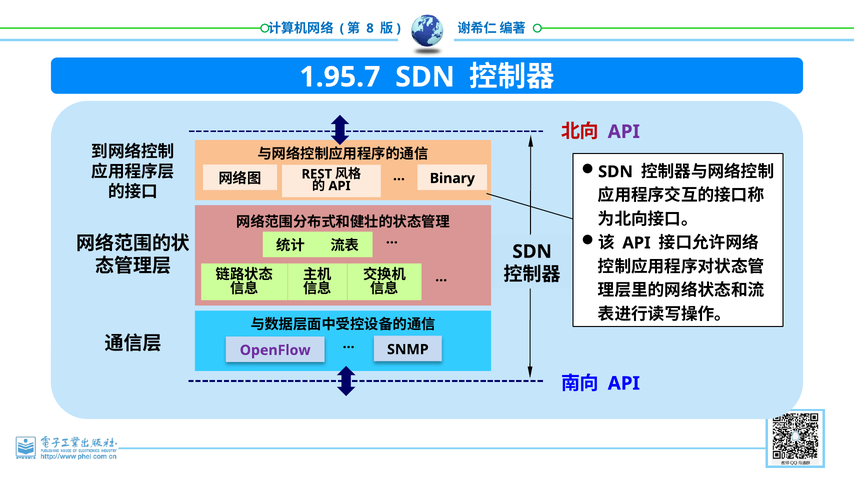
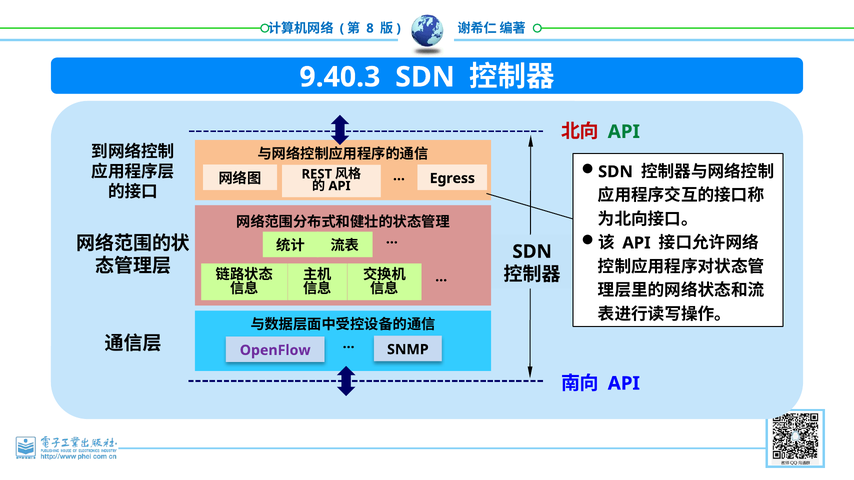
1.95.7: 1.95.7 -> 9.40.3
API at (624, 132) colour: purple -> green
Binary: Binary -> Egress
